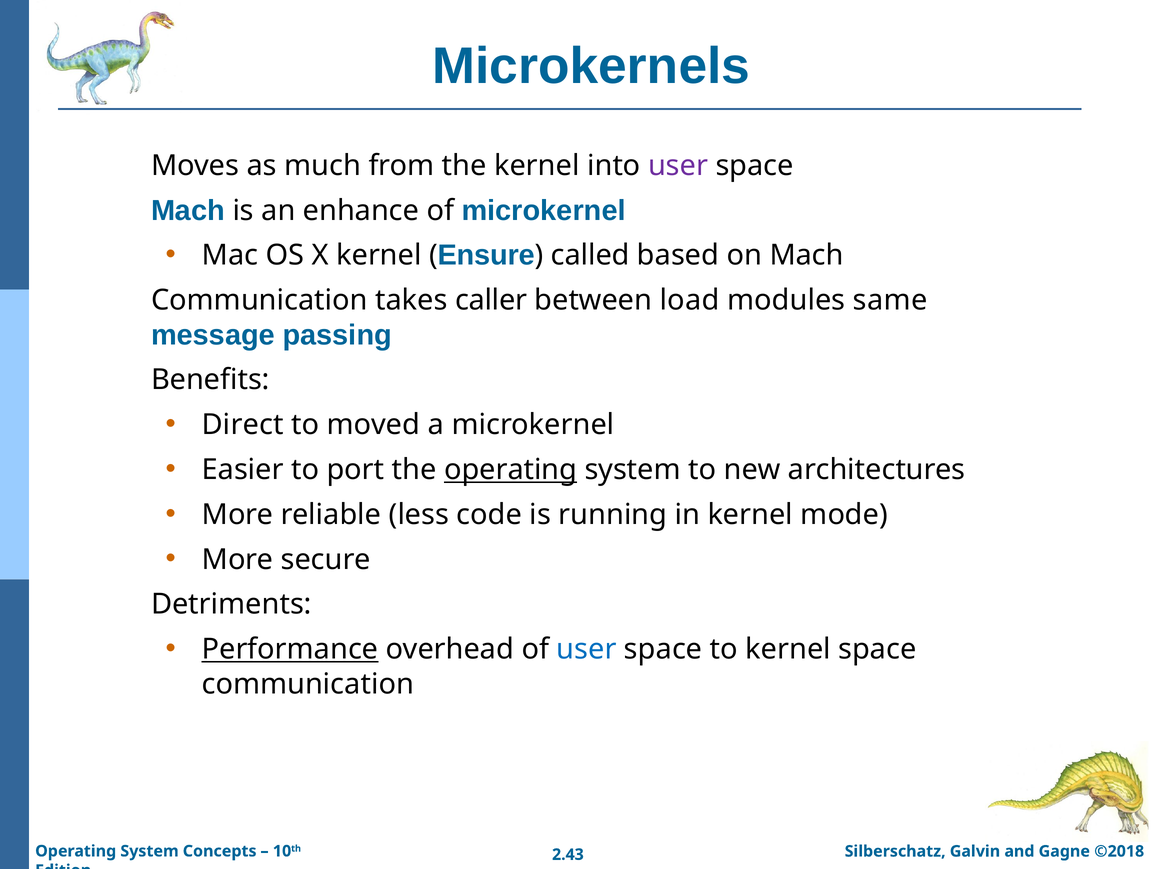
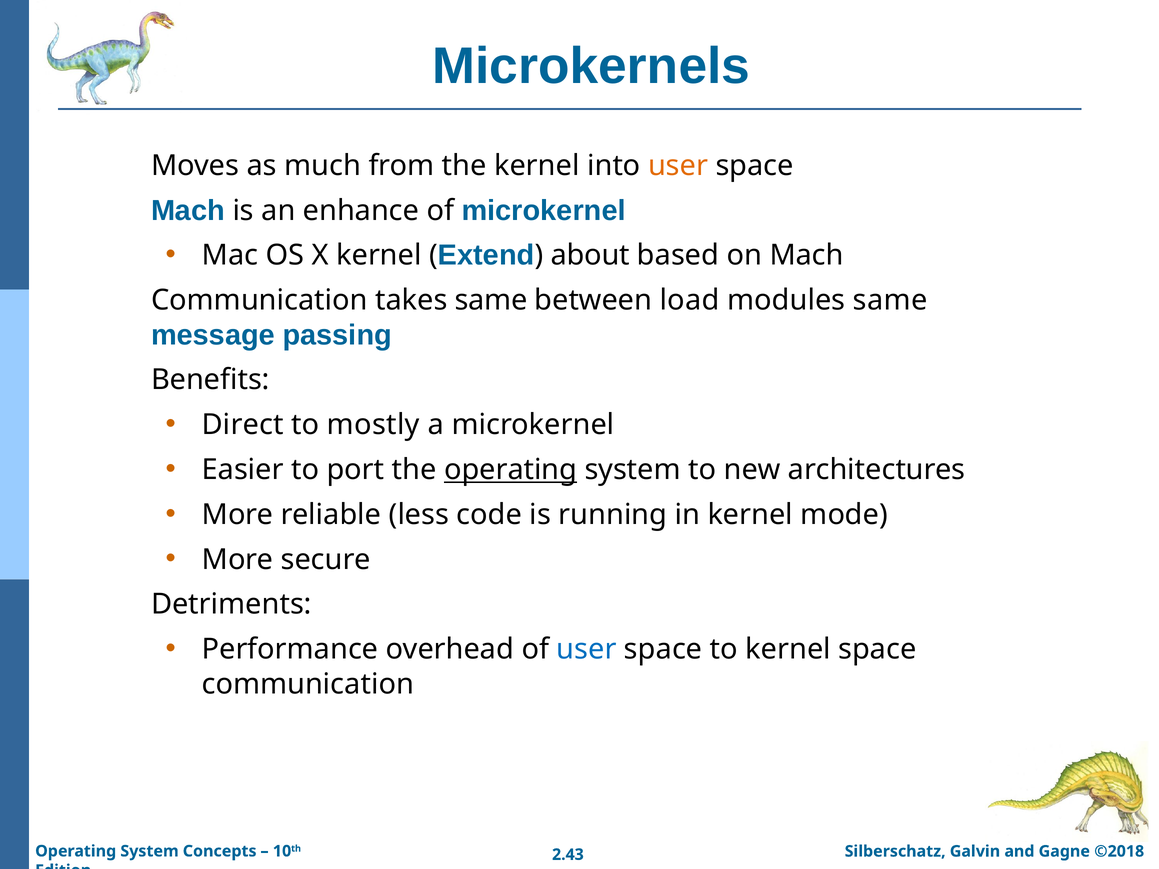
user at (678, 166) colour: purple -> orange
Ensure: Ensure -> Extend
called: called -> about
takes caller: caller -> same
moved: moved -> mostly
Performance underline: present -> none
